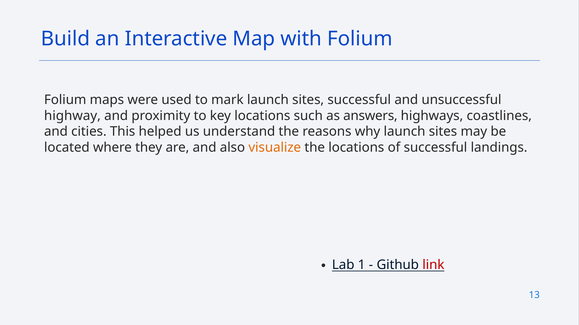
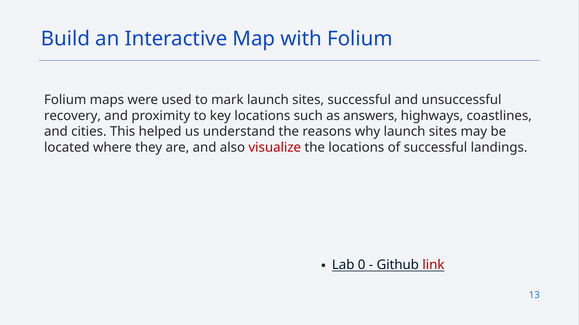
highway: highway -> recovery
visualize colour: orange -> red
1: 1 -> 0
